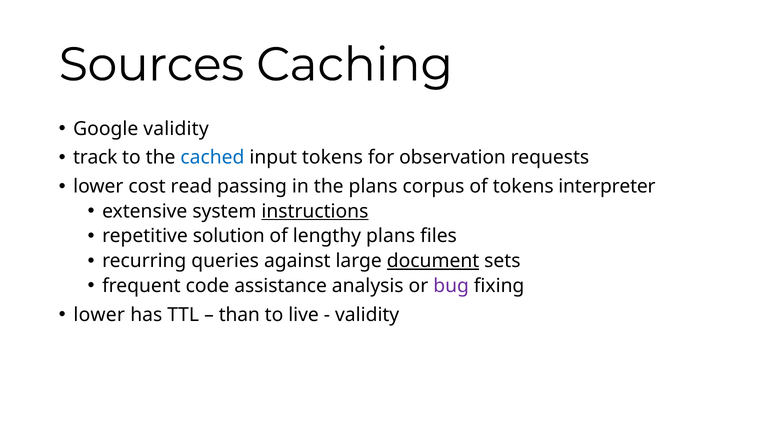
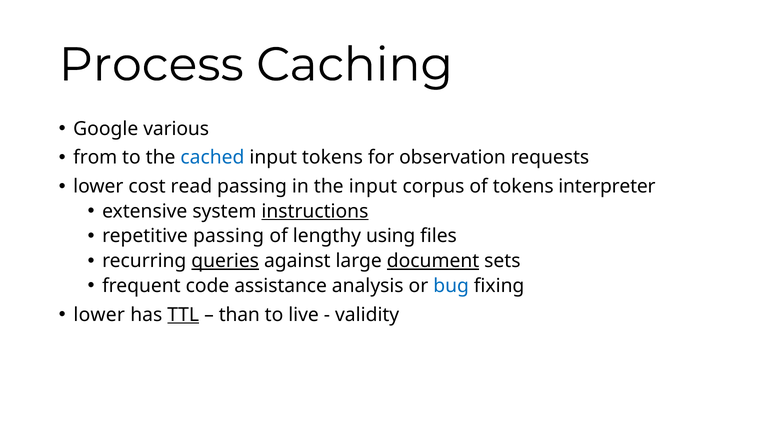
Sources: Sources -> Process
Google validity: validity -> various
track: track -> from
the plans: plans -> input
repetitive solution: solution -> passing
lengthy plans: plans -> using
queries underline: none -> present
bug colour: purple -> blue
TTL underline: none -> present
